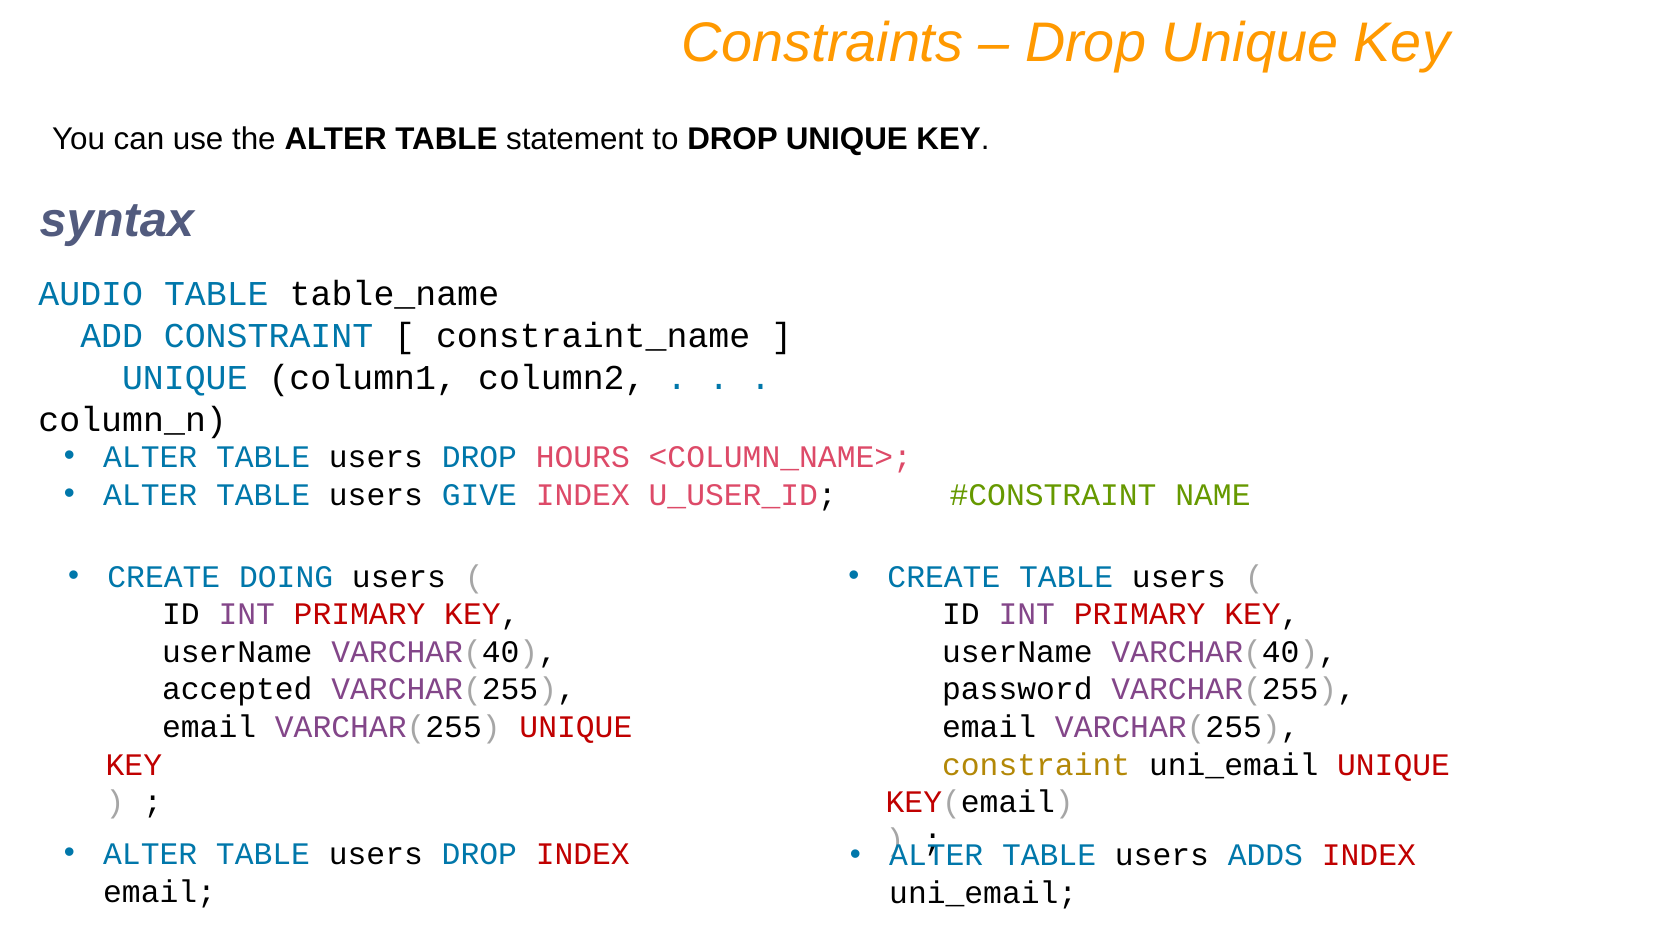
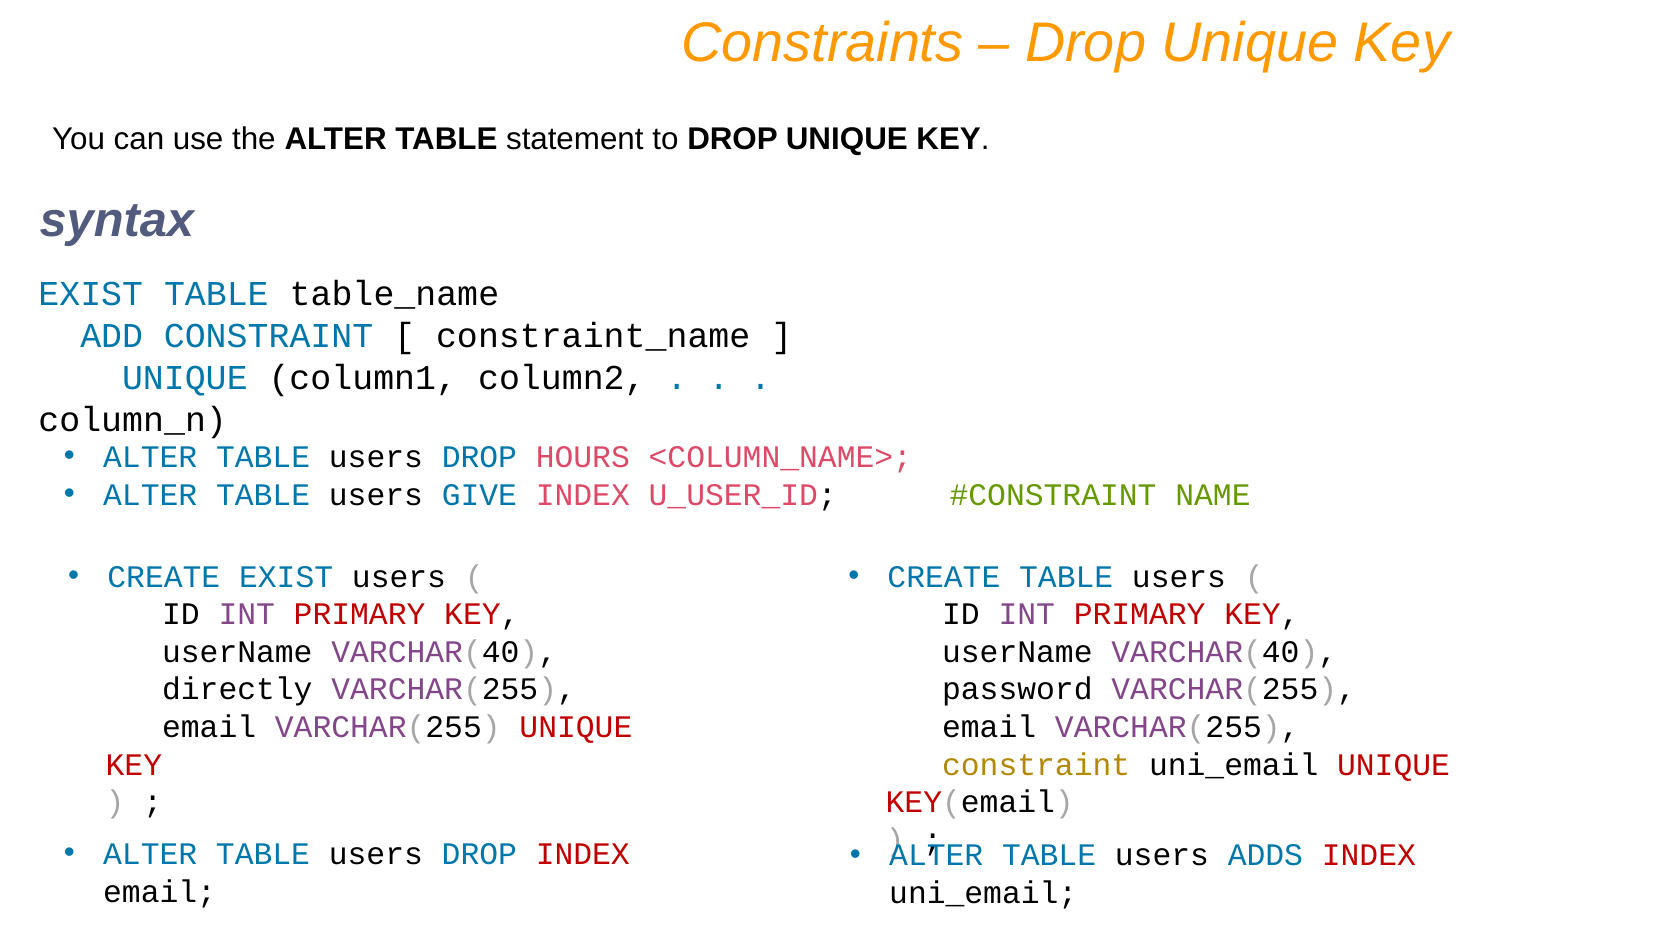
AUDIO at (91, 294): AUDIO -> EXIST
CREATE DOING: DOING -> EXIST
accepted: accepted -> directly
